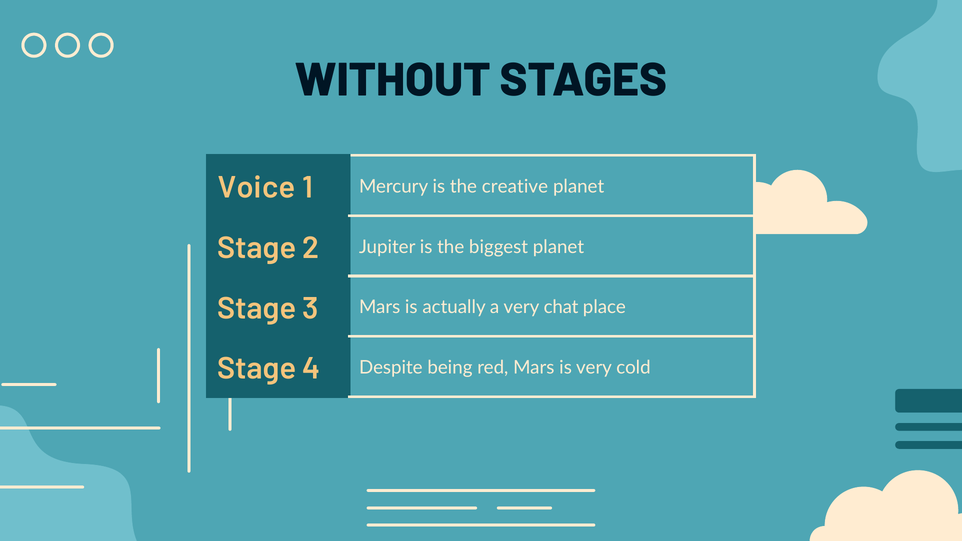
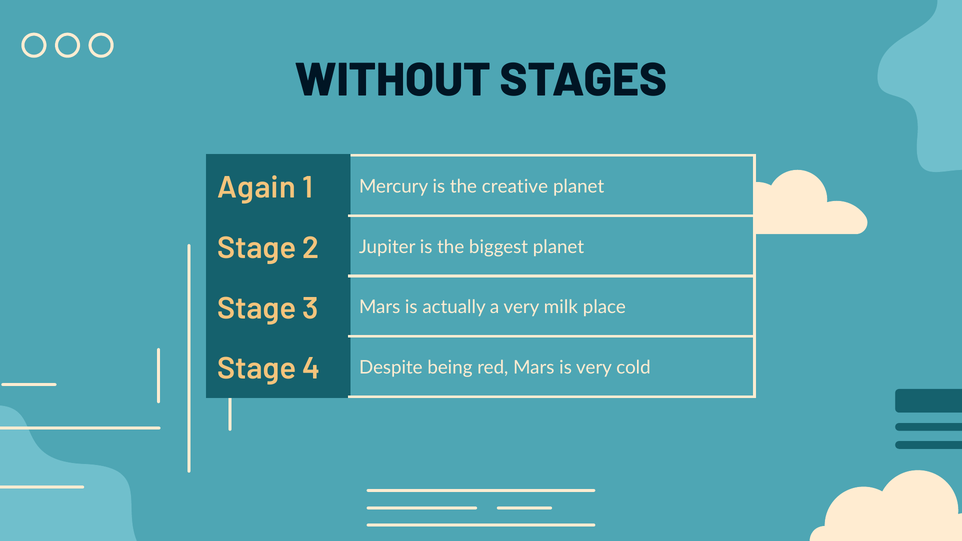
Voice: Voice -> Again
chat: chat -> milk
